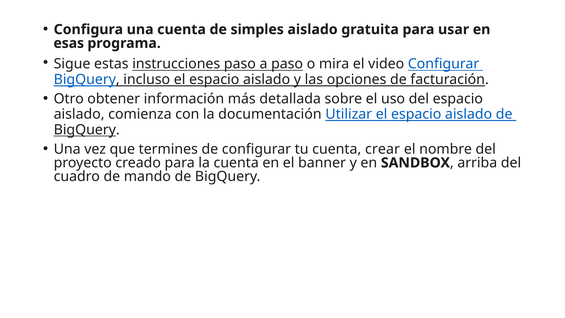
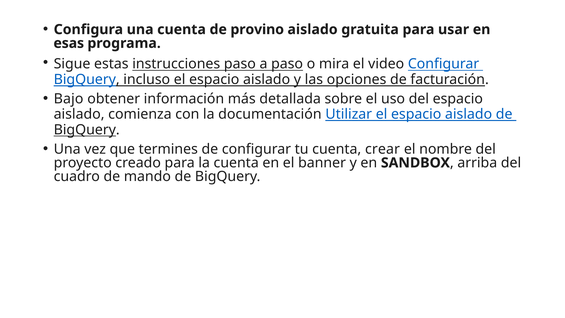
simples: simples -> provino
Otro: Otro -> Bajo
